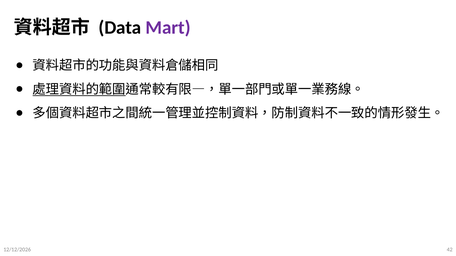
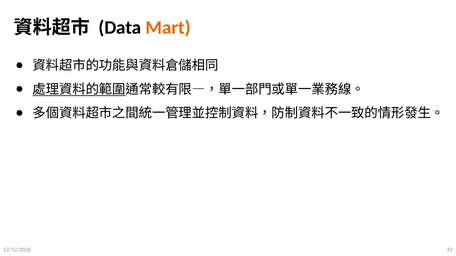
Mart colour: purple -> orange
